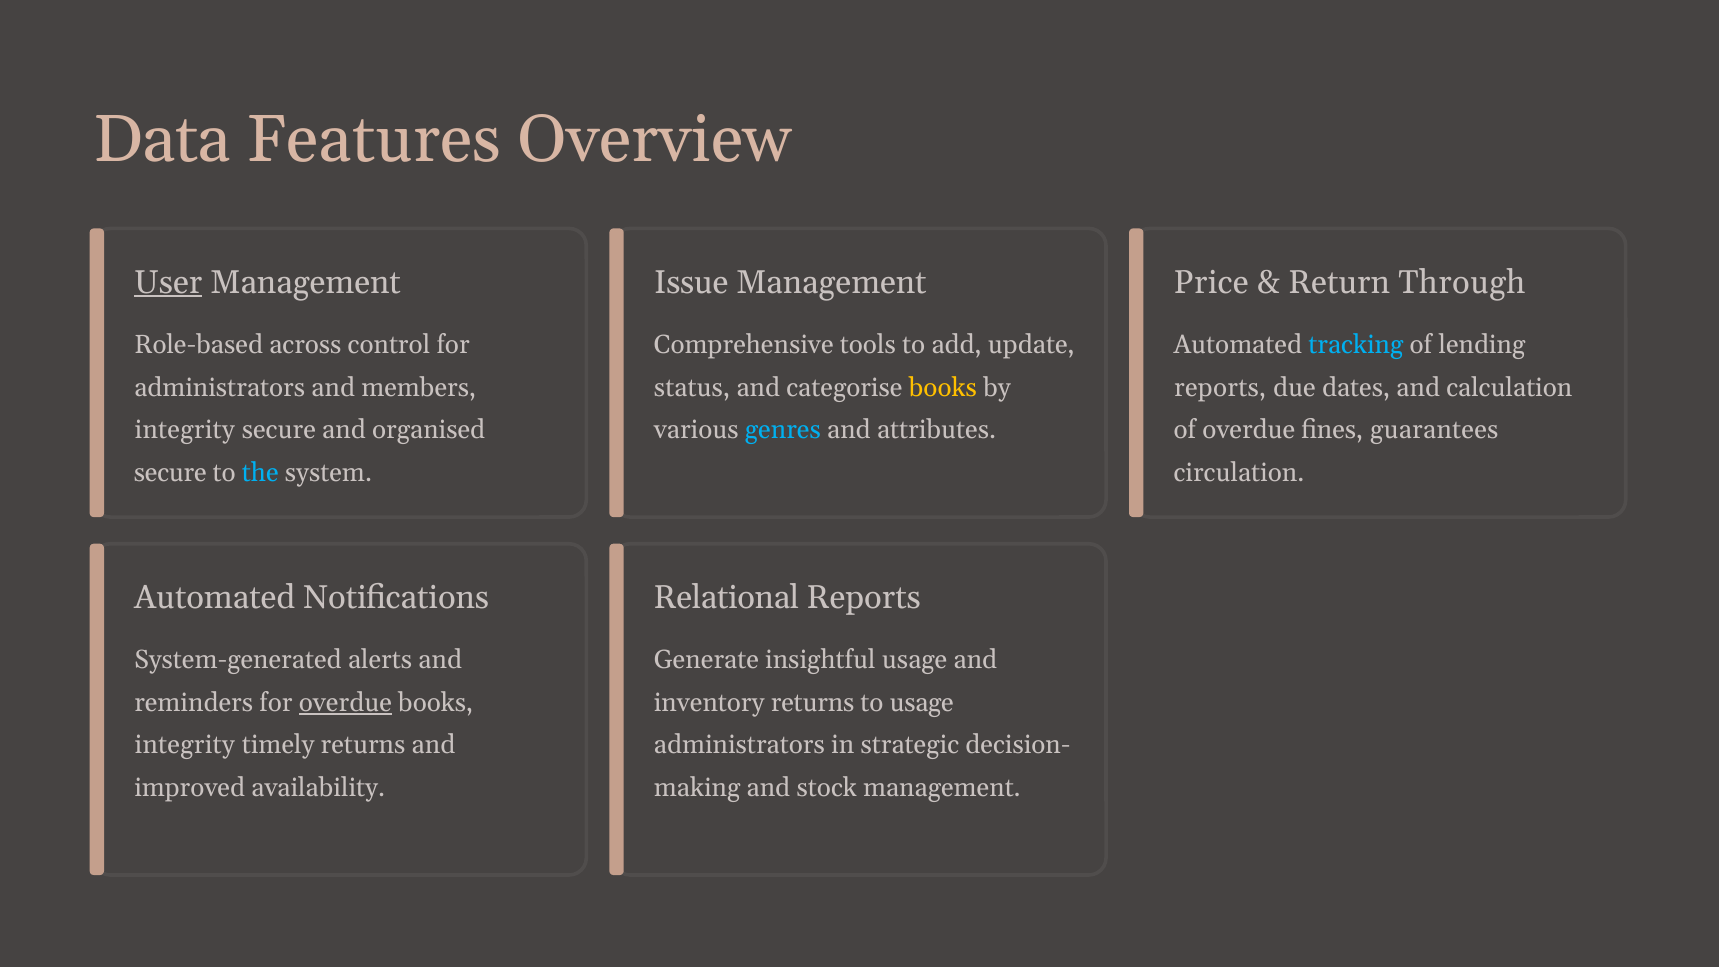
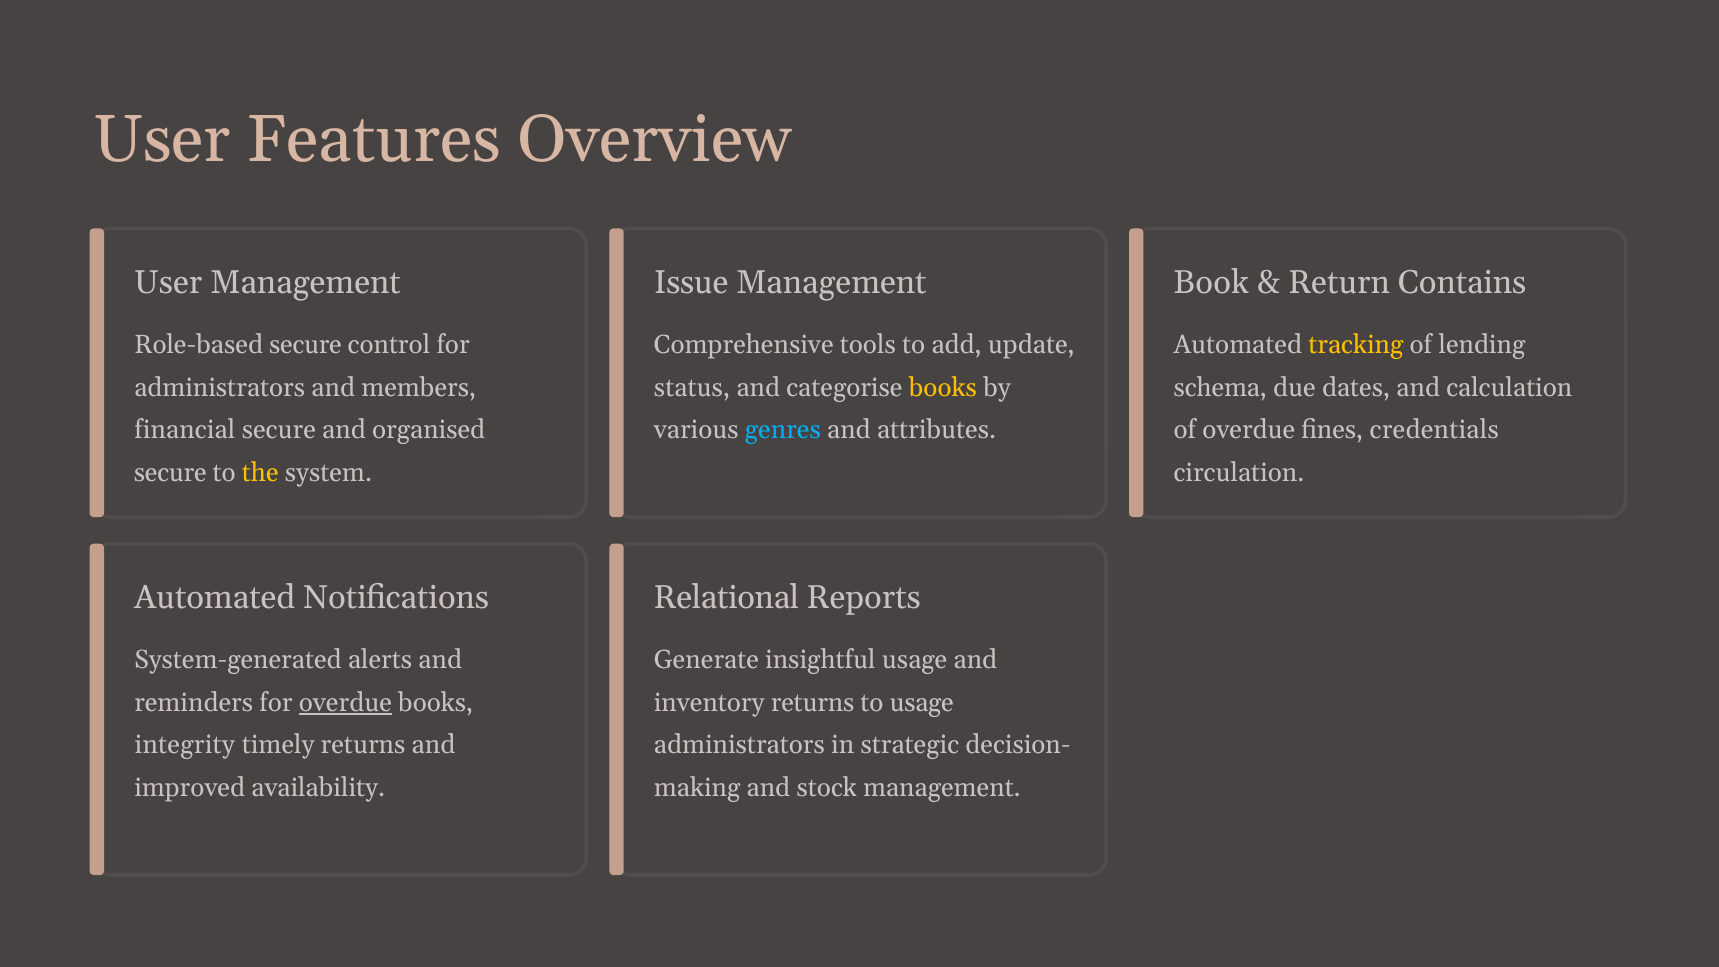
Data at (162, 140): Data -> User
User at (168, 282) underline: present -> none
Price: Price -> Book
Through: Through -> Contains
Role-based across: across -> secure
tracking colour: light blue -> yellow
reports at (1220, 387): reports -> schema
integrity at (185, 430): integrity -> financial
guarantees: guarantees -> credentials
the colour: light blue -> yellow
